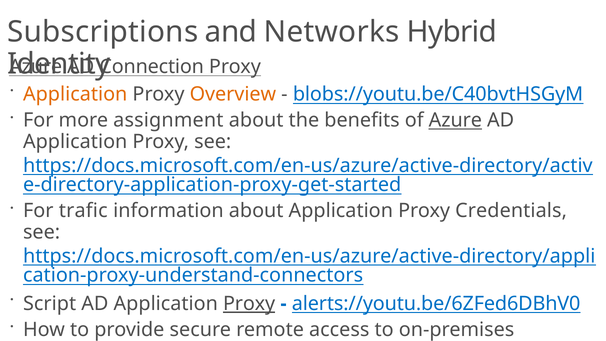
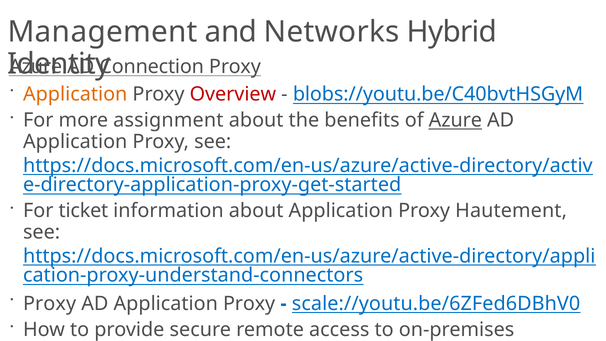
Subscriptions: Subscriptions -> Management
Overview colour: orange -> red
trafic: trafic -> ticket
Credentials: Credentials -> Hautement
Script at (50, 303): Script -> Proxy
Proxy at (249, 303) underline: present -> none
alerts://youtu.be/6ZFed6DBhV0: alerts://youtu.be/6ZFed6DBhV0 -> scale://youtu.be/6ZFed6DBhV0
